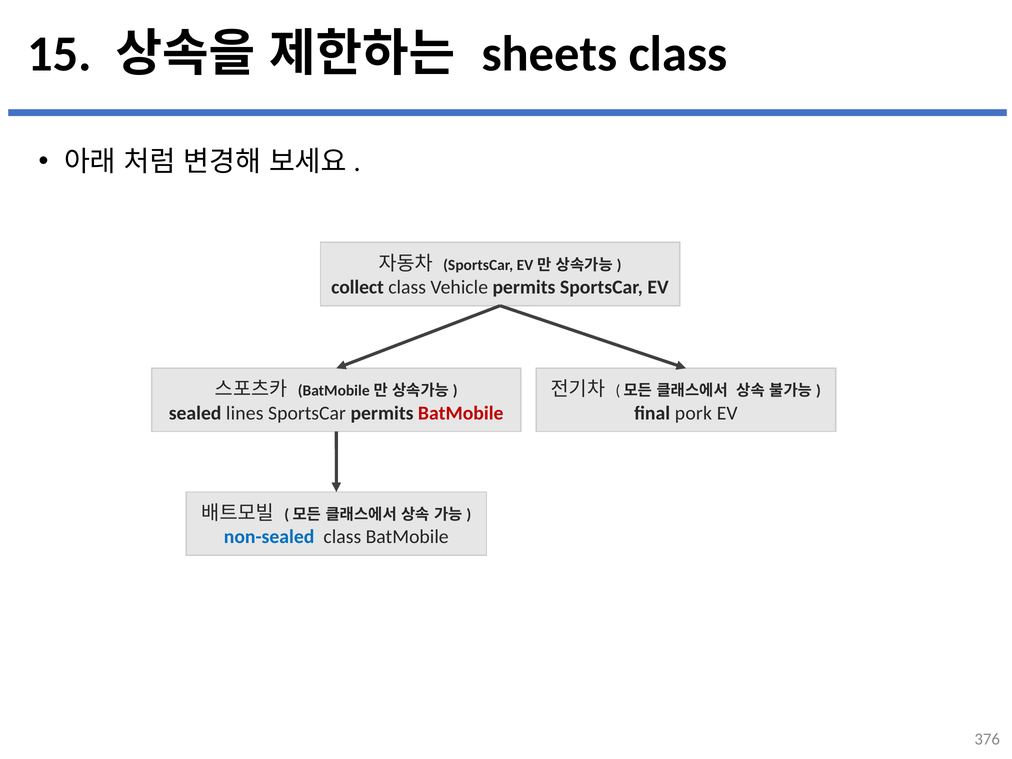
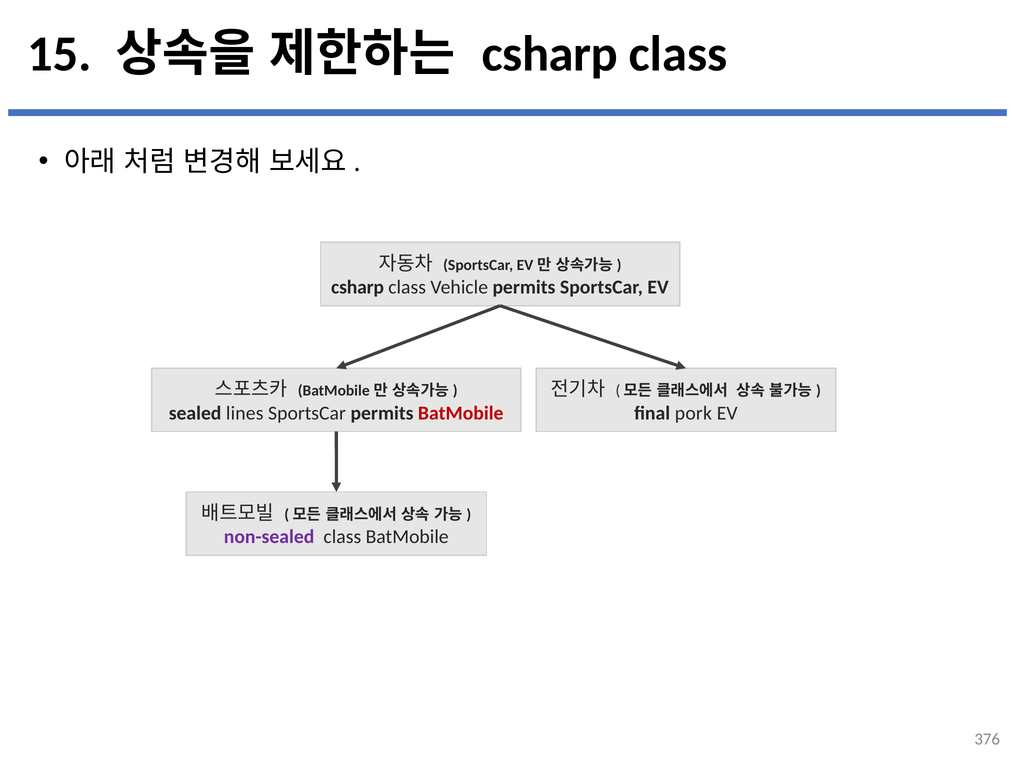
sheets at (550, 54): sheets -> csharp
collect at (358, 287): collect -> csharp
non-sealed colour: blue -> purple
